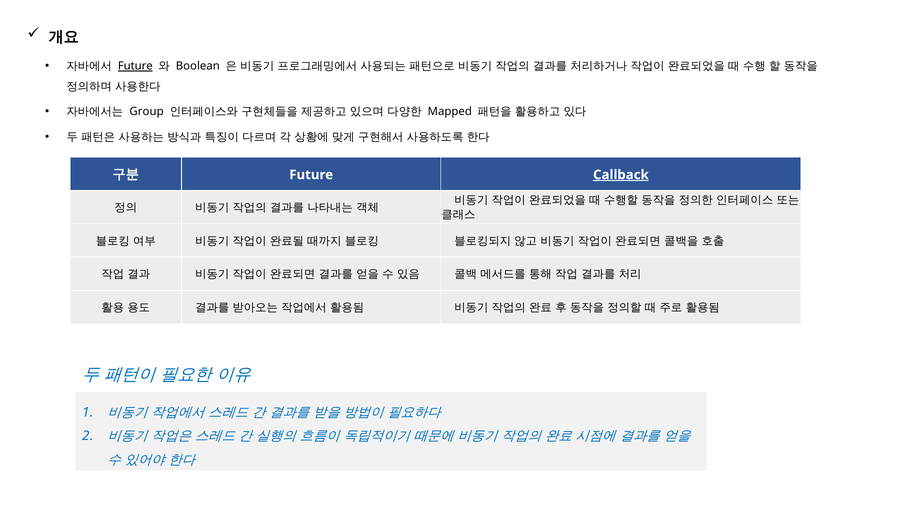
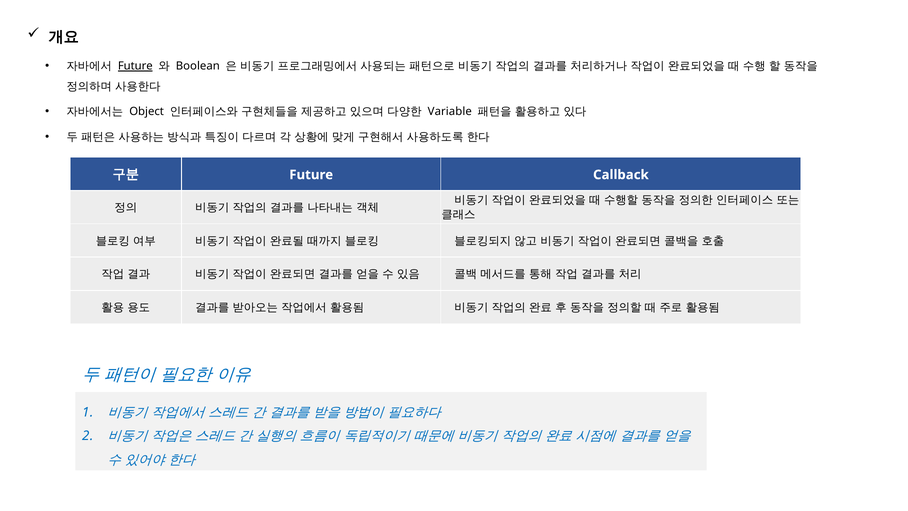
Group: Group -> Object
Mapped: Mapped -> Variable
Callback underline: present -> none
